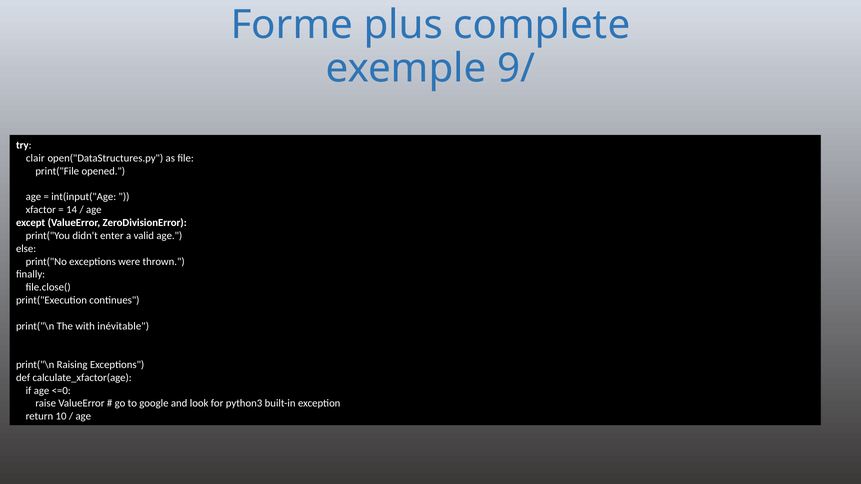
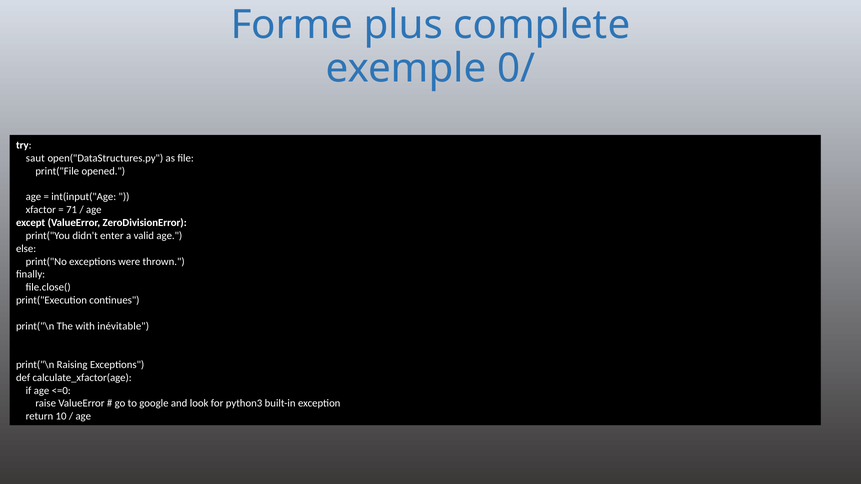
9/: 9/ -> 0/
clair: clair -> saut
14: 14 -> 71
